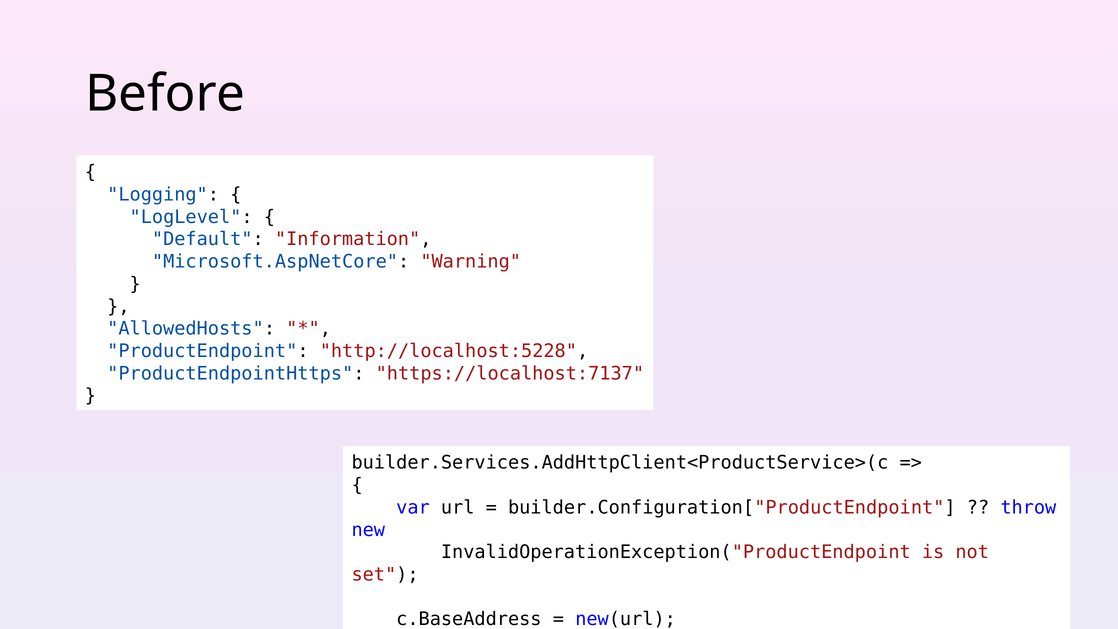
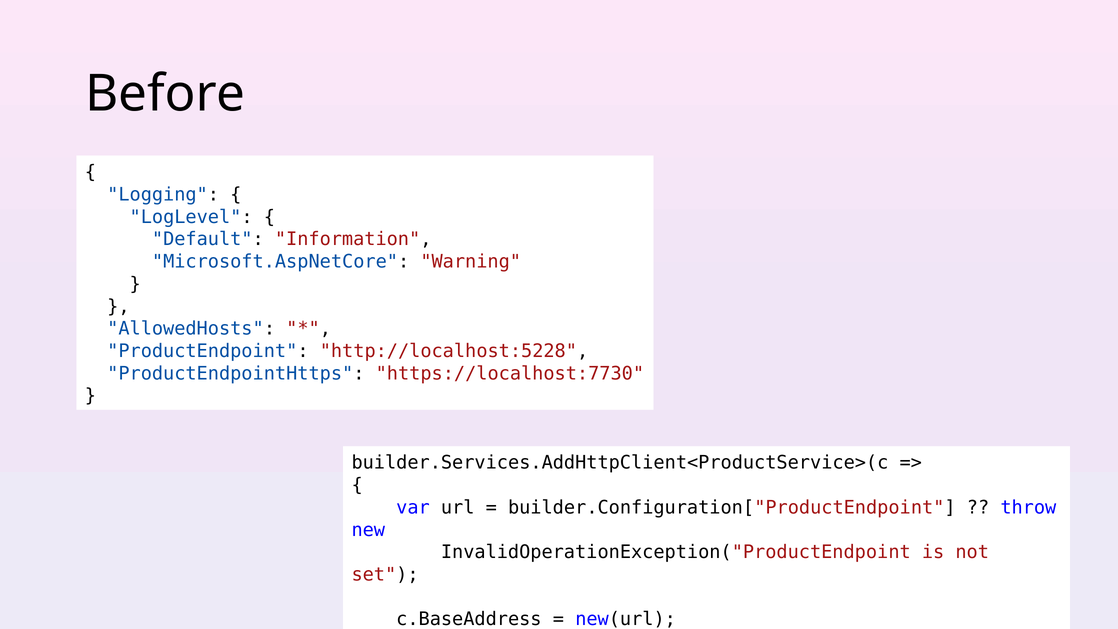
https://localhost:7137: https://localhost:7137 -> https://localhost:7730
